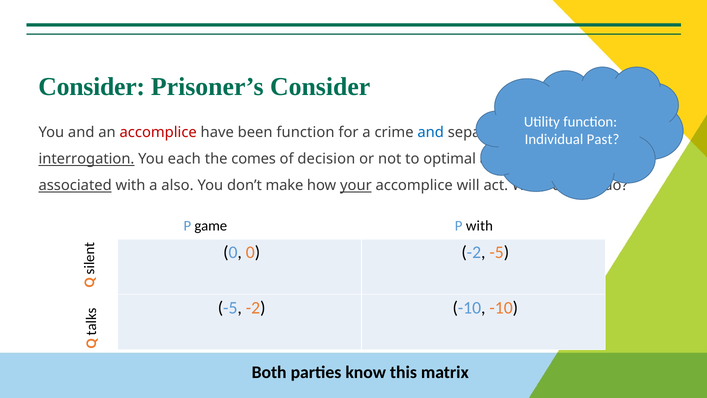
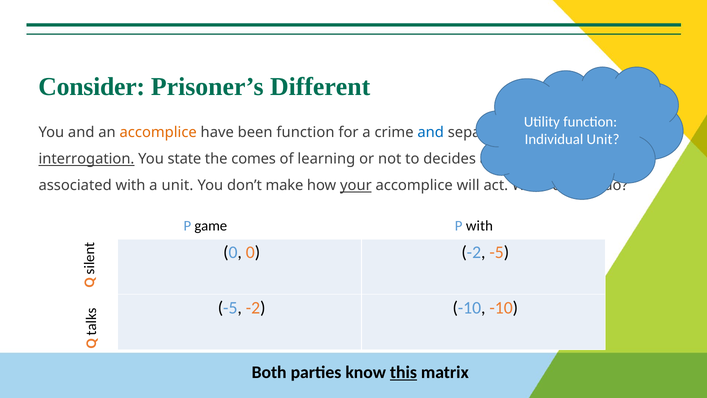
Prisoner’s Consider: Consider -> Different
accomplice at (158, 132) colour: red -> orange
Past at (603, 139): Past -> Unit
You each: each -> state
decision: decision -> learning
optimal: optimal -> decides
associated underline: present -> none
a also: also -> unit
this underline: none -> present
